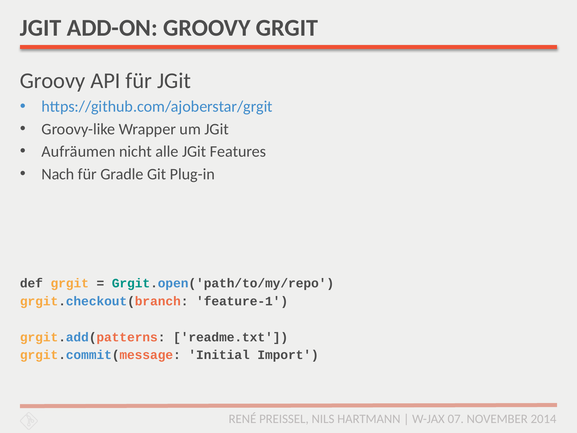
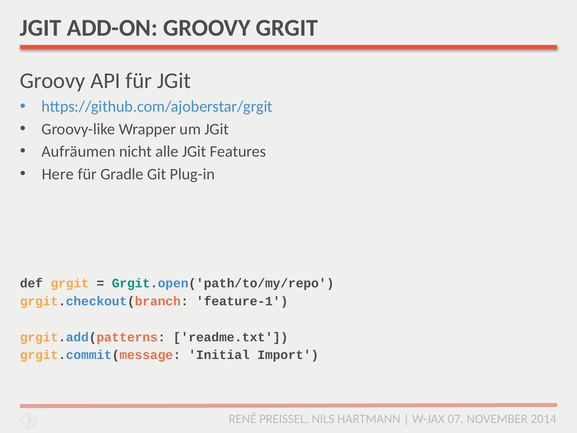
Nach: Nach -> Here
